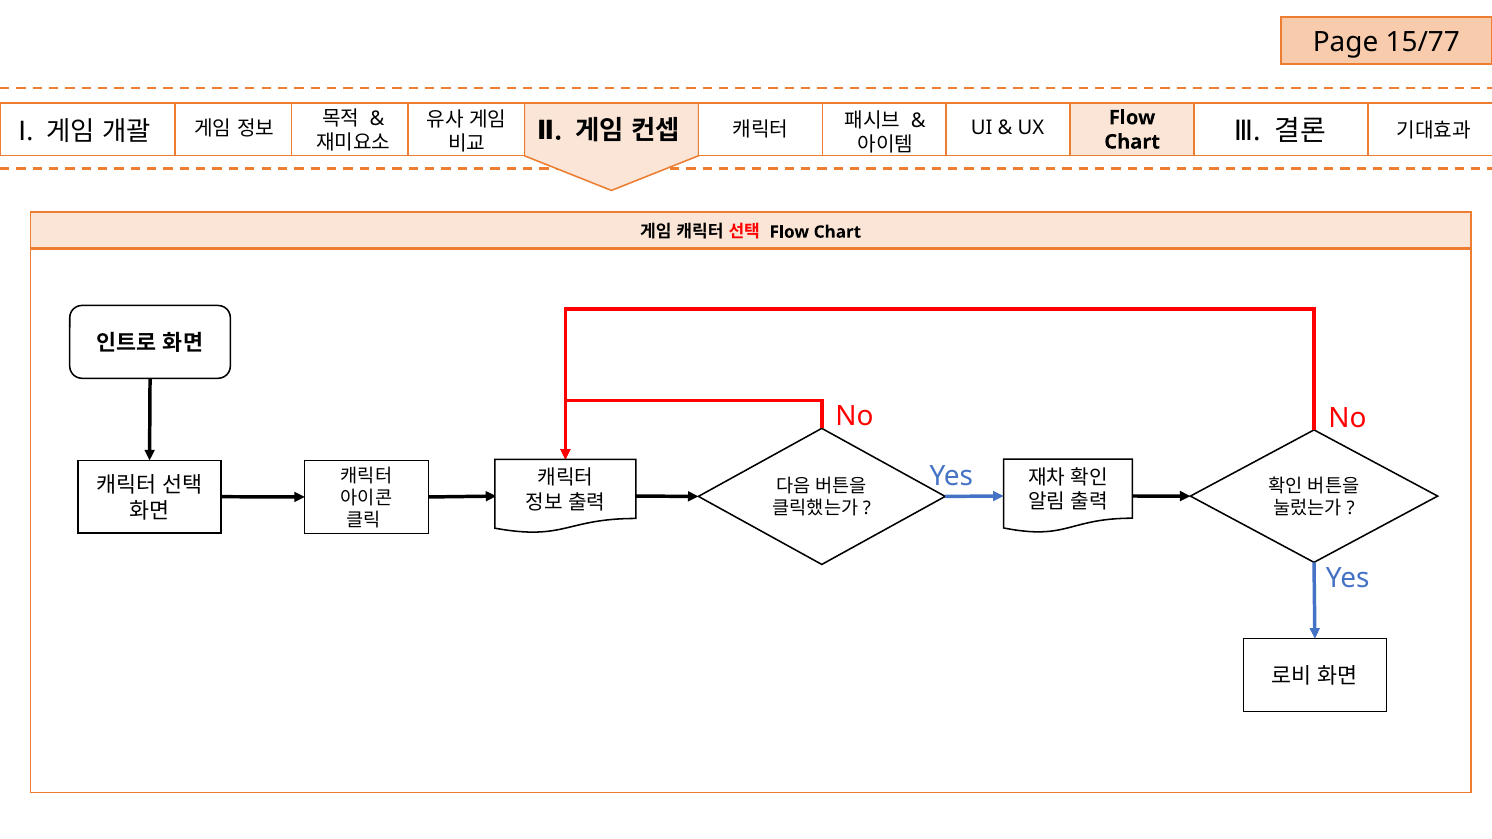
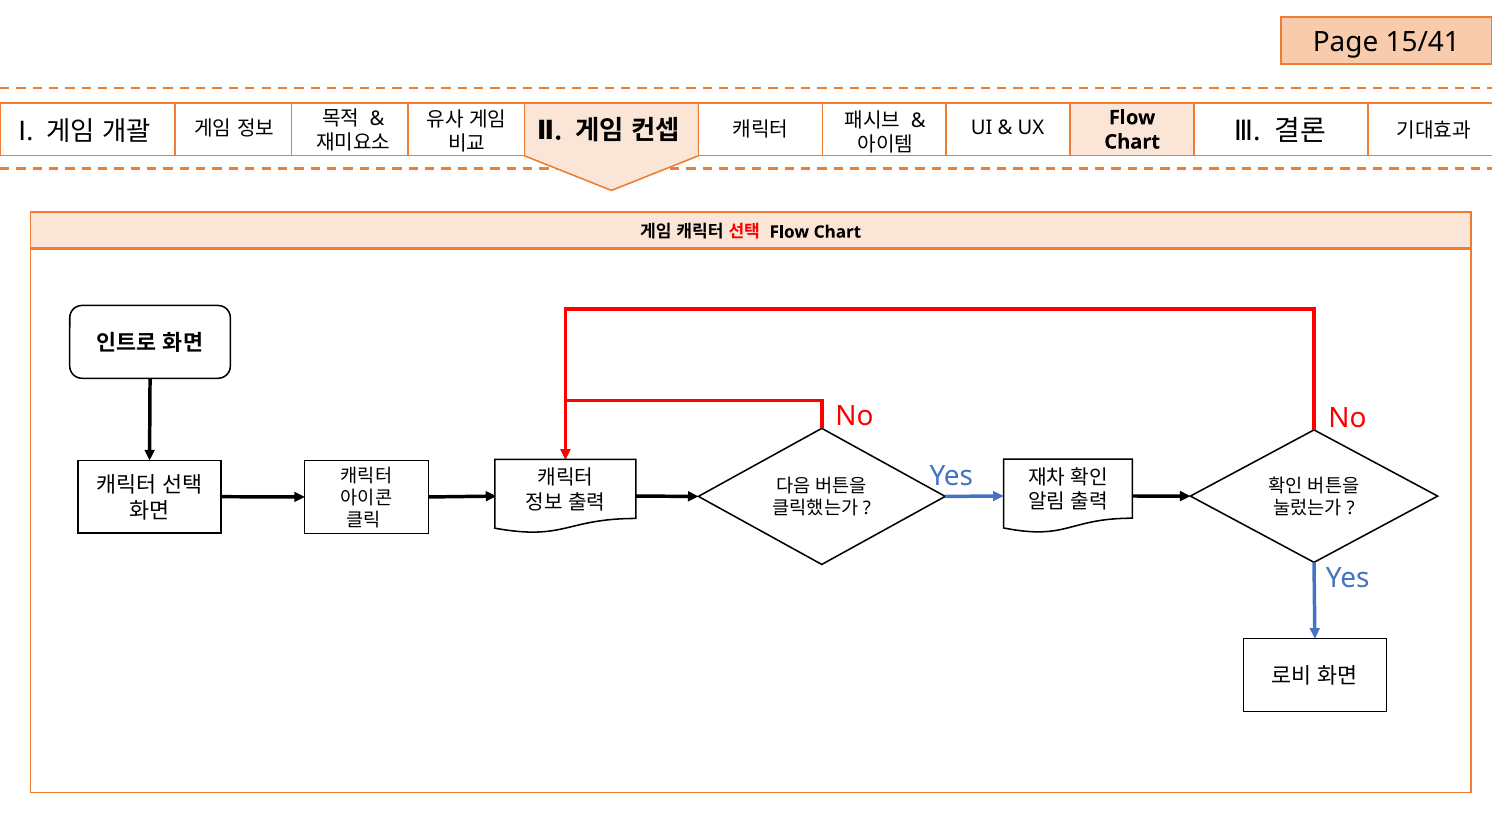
15/77: 15/77 -> 15/41
